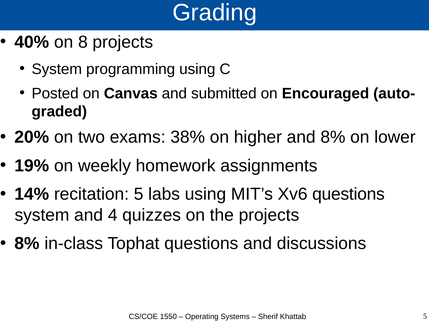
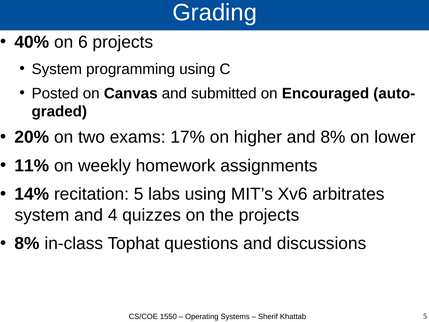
8: 8 -> 6
38%: 38% -> 17%
19%: 19% -> 11%
Xv6 questions: questions -> arbitrates
